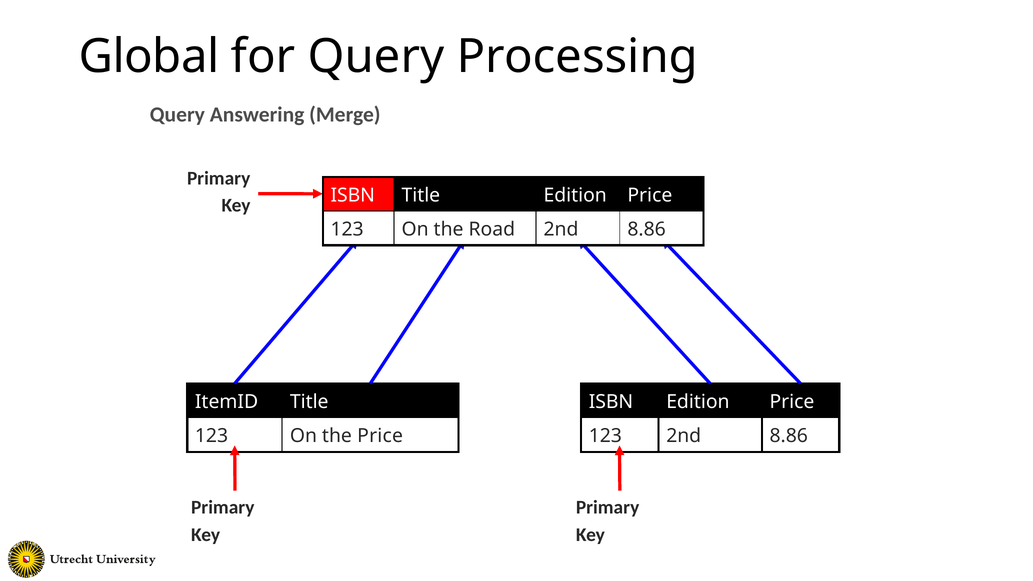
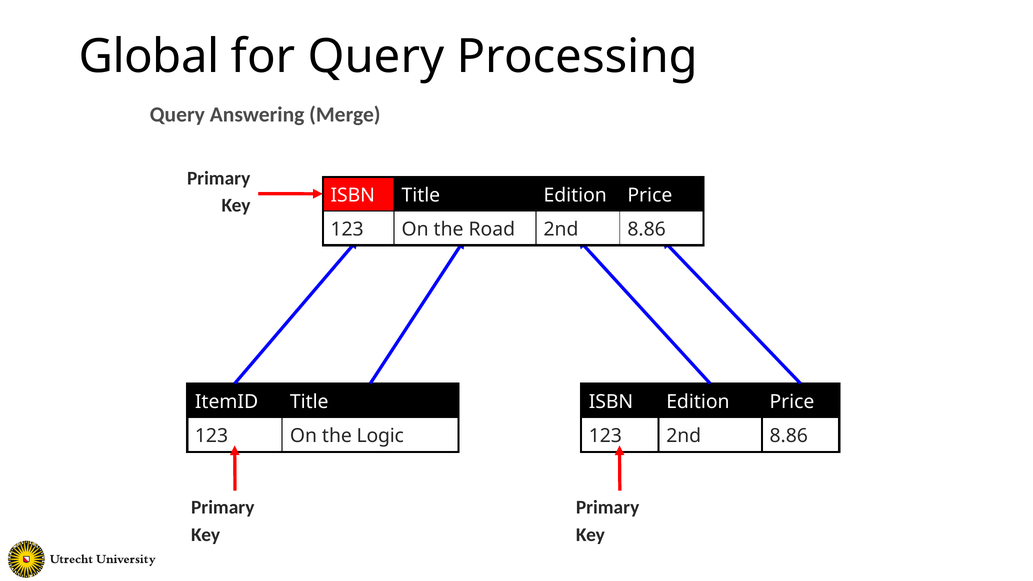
the Price: Price -> Logic
